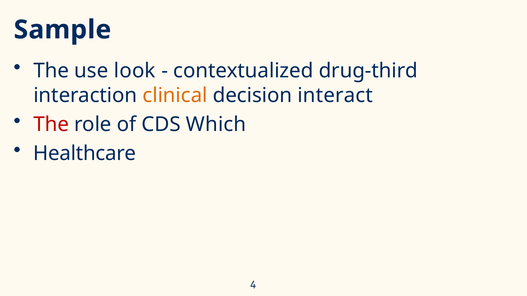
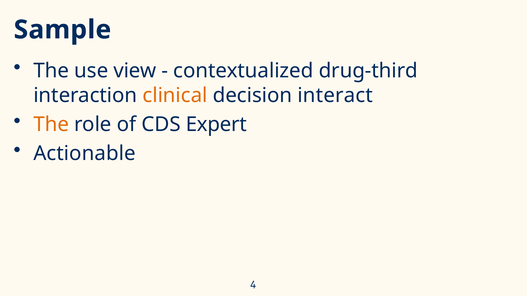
look: look -> view
The at (51, 125) colour: red -> orange
Which: Which -> Expert
Healthcare: Healthcare -> Actionable
